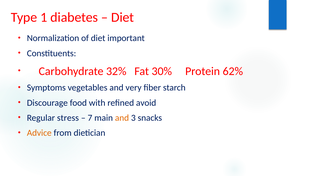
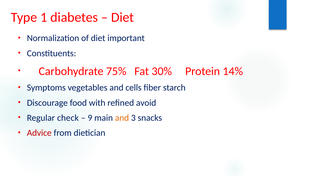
32%: 32% -> 75%
62%: 62% -> 14%
very: very -> cells
stress: stress -> check
7: 7 -> 9
Advice colour: orange -> red
